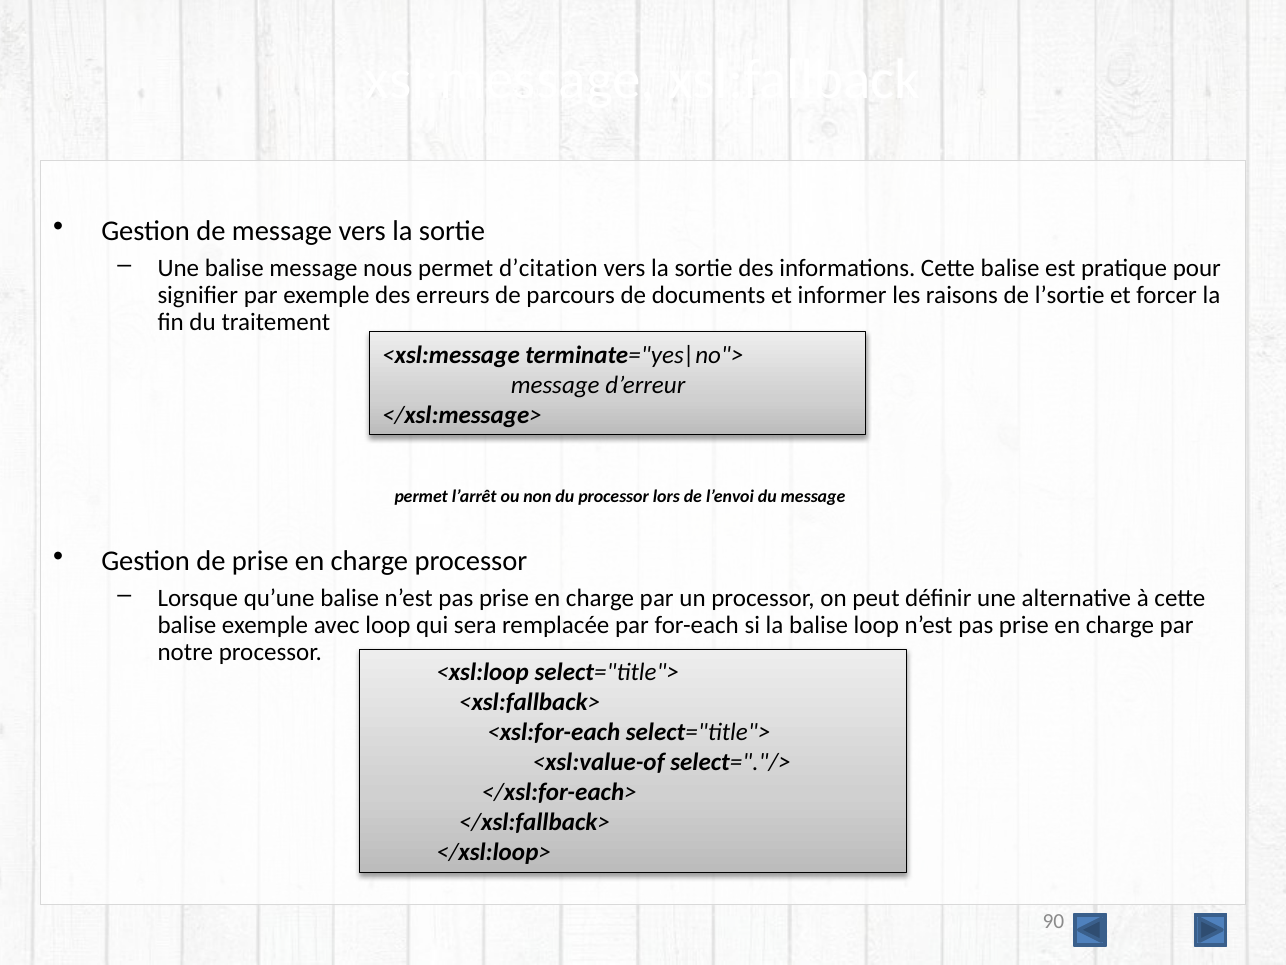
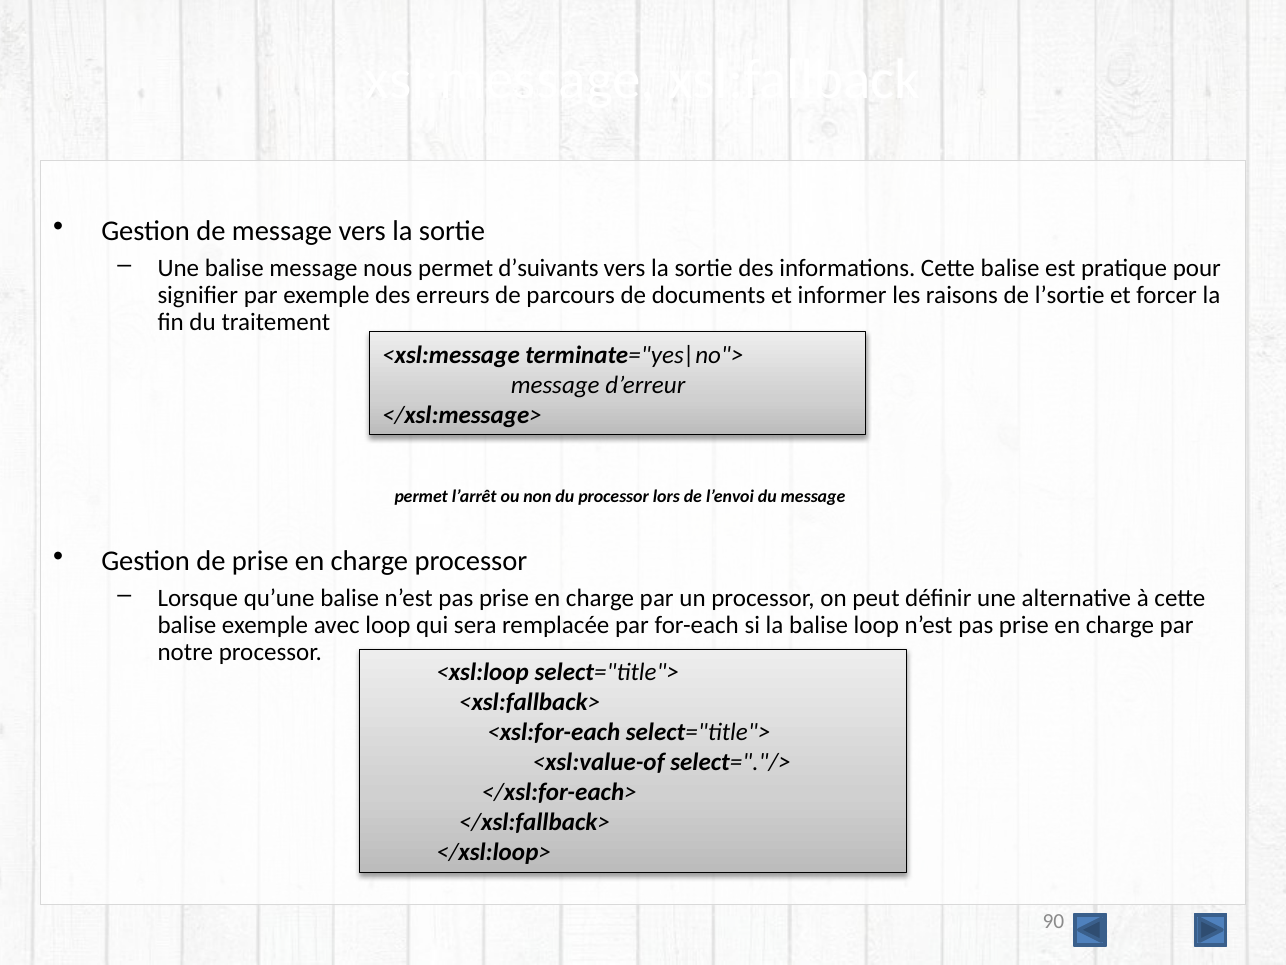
d’citation: d’citation -> d’suivants
